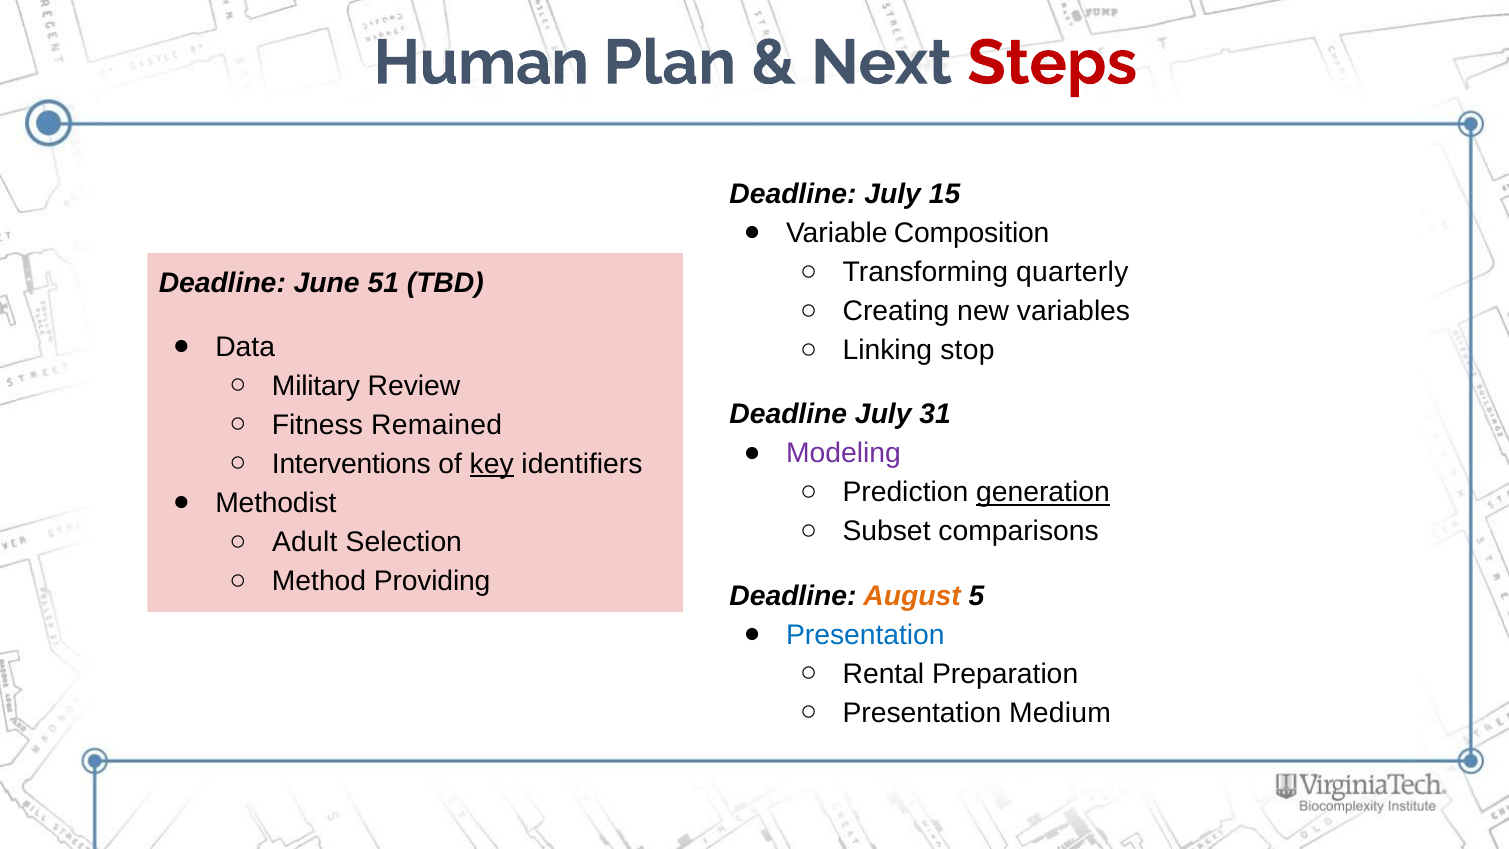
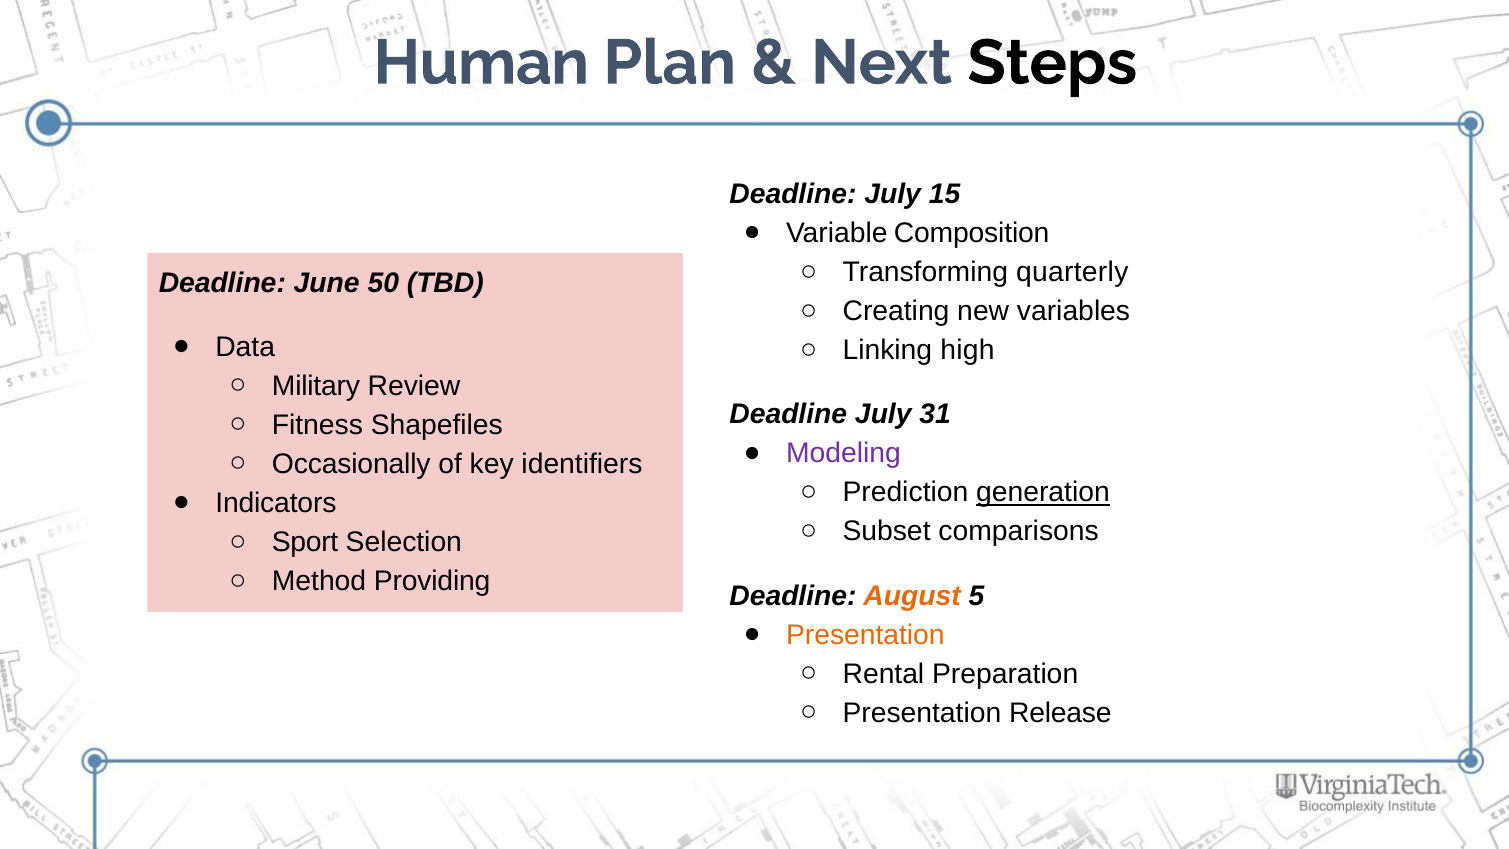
Steps colour: red -> black
51: 51 -> 50
stop: stop -> high
Remained: Remained -> Shapefiles
Interventions: Interventions -> Occasionally
key underline: present -> none
Methodist: Methodist -> Indicators
Adult: Adult -> Sport
Presentation at (865, 635) colour: blue -> orange
Medium: Medium -> Release
